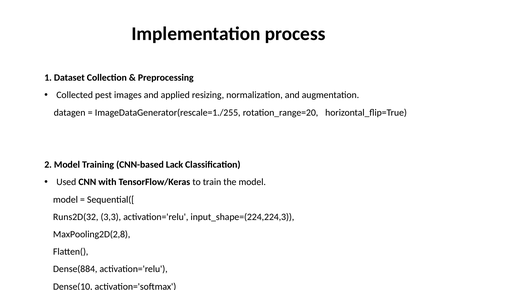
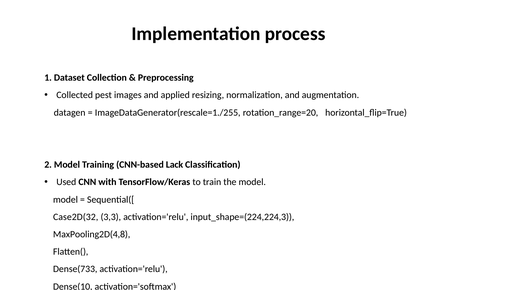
Runs2D(32: Runs2D(32 -> Case2D(32
MaxPooling2D(2,8: MaxPooling2D(2,8 -> MaxPooling2D(4,8
Dense(884: Dense(884 -> Dense(733
